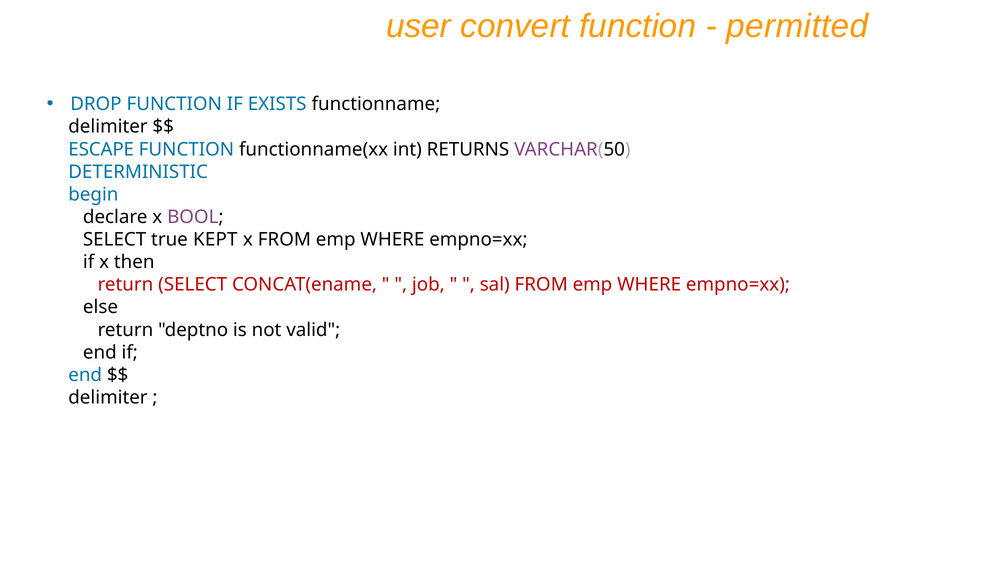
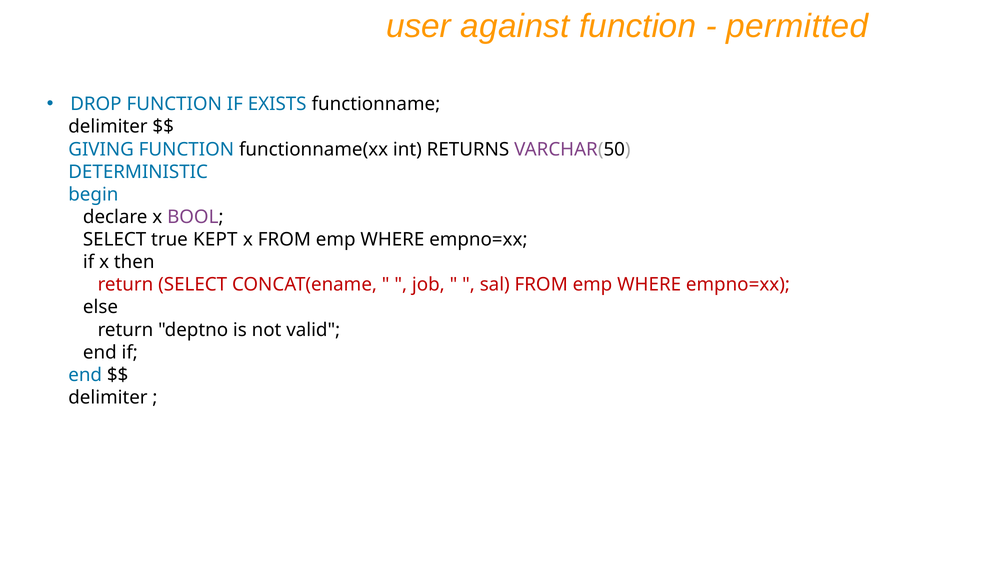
convert: convert -> against
ESCAPE: ESCAPE -> GIVING
